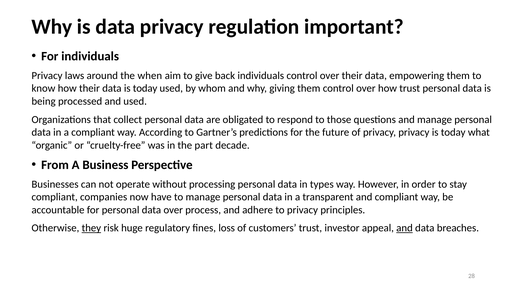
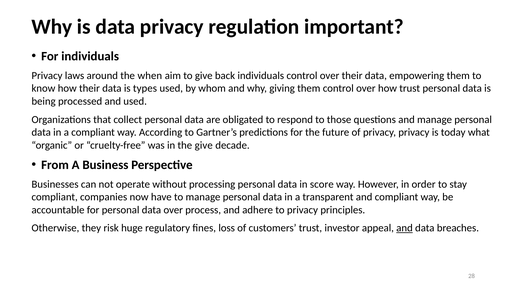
data is today: today -> types
the part: part -> give
types: types -> score
they underline: present -> none
